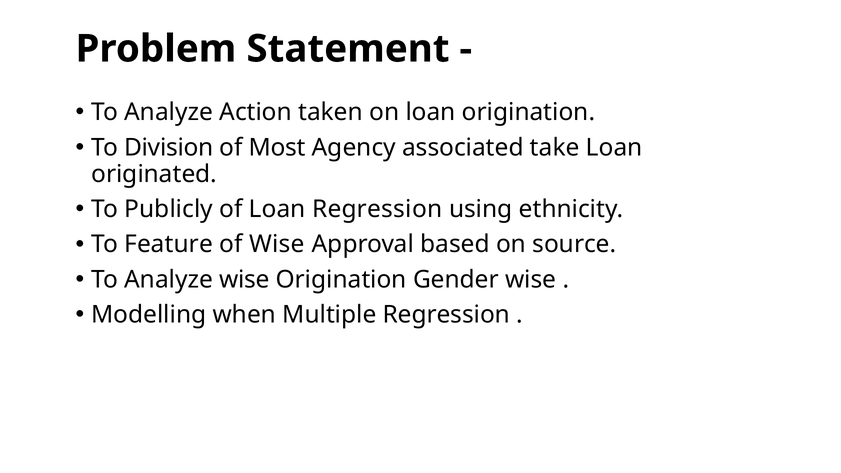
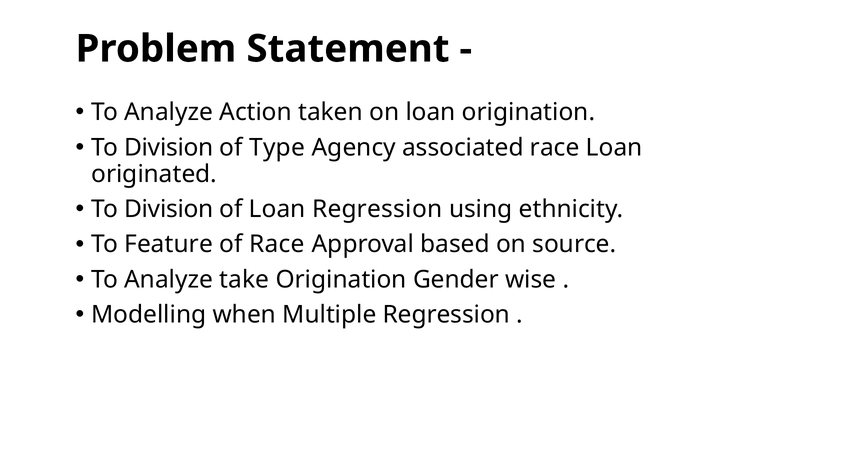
Most: Most -> Type
associated take: take -> race
Publicly at (169, 209): Publicly -> Division
of Wise: Wise -> Race
Analyze wise: wise -> take
